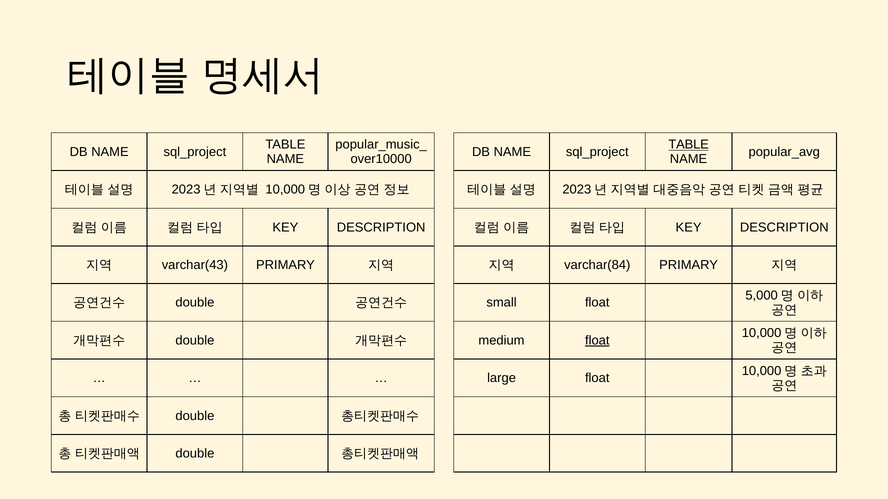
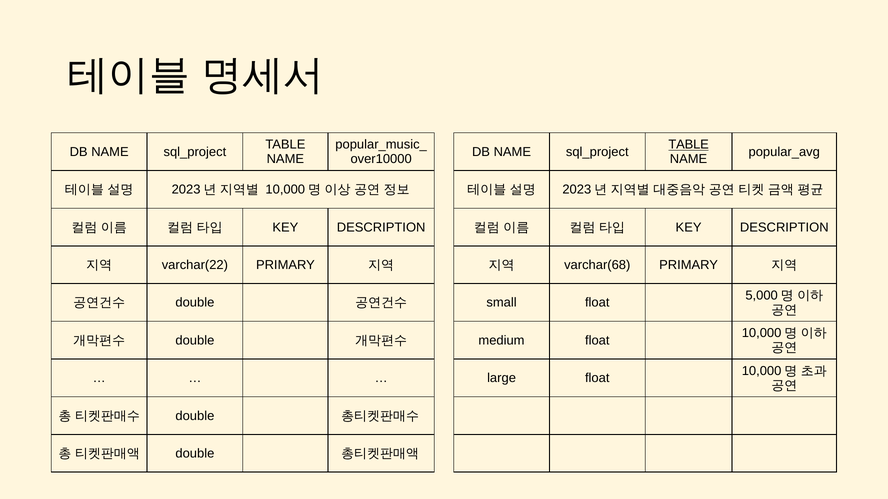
varchar(43: varchar(43 -> varchar(22
varchar(84: varchar(84 -> varchar(68
float at (597, 341) underline: present -> none
